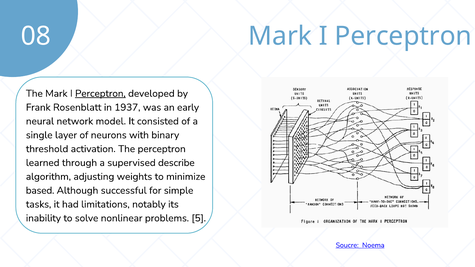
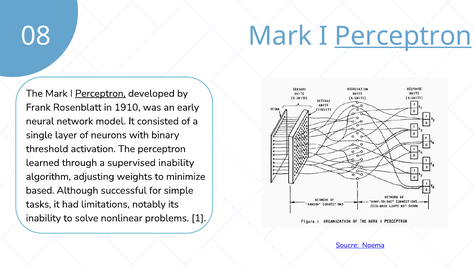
Perceptron at (403, 36) underline: none -> present
1937: 1937 -> 1910
supervised describe: describe -> inability
5: 5 -> 1
